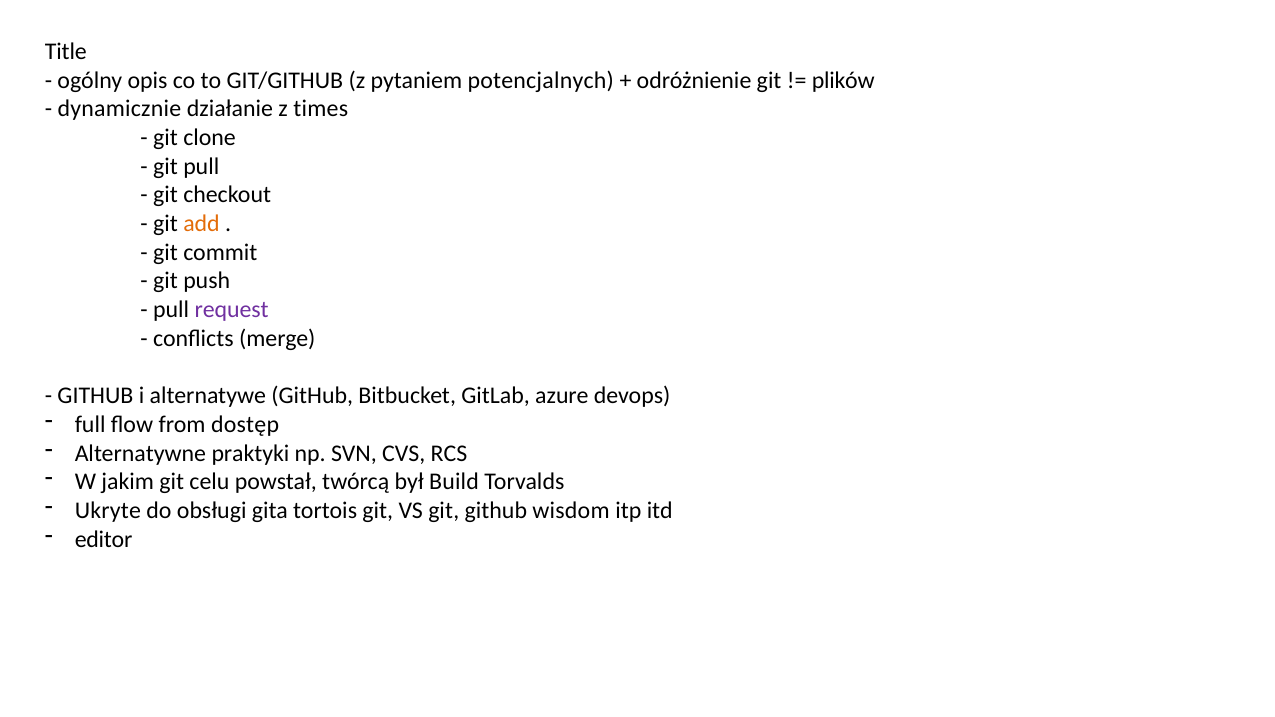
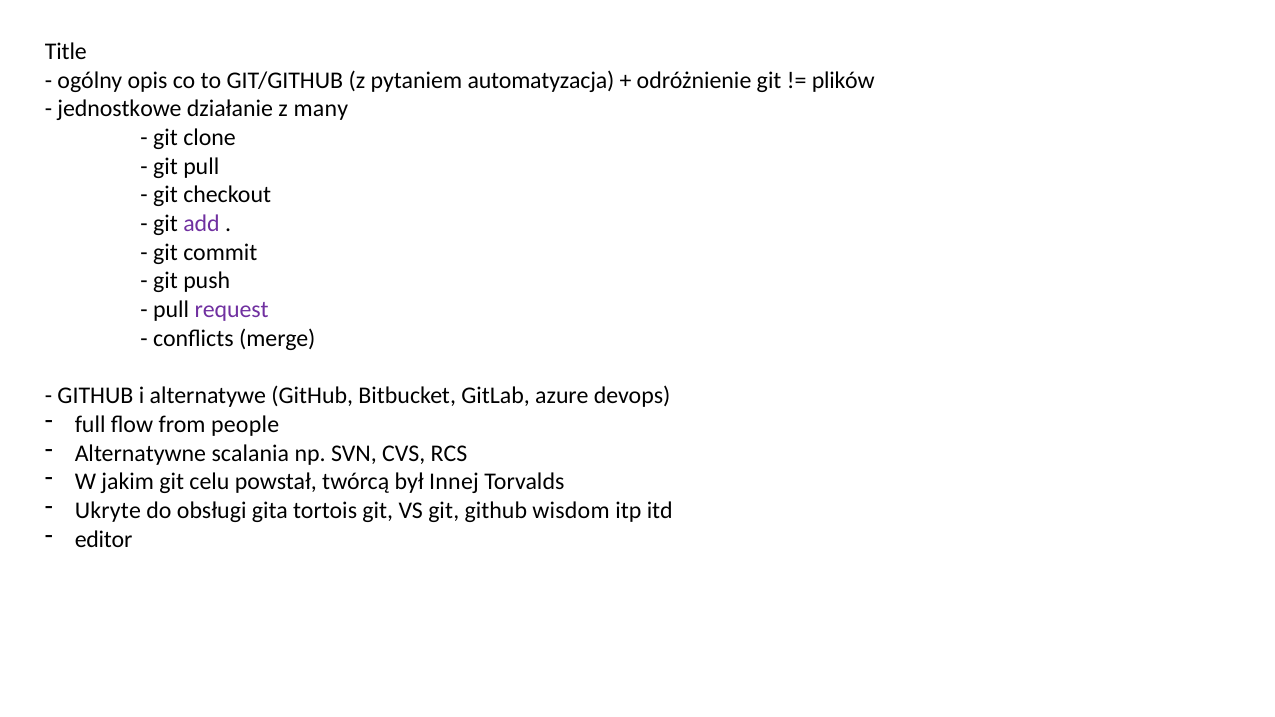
potencjalnych: potencjalnych -> automatyzacja
dynamicznie: dynamicznie -> jednostkowe
times: times -> many
add colour: orange -> purple
dostęp: dostęp -> people
praktyki: praktyki -> scalania
Build: Build -> Innej
